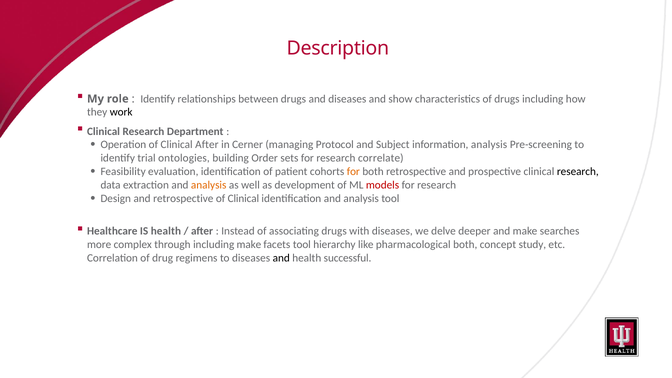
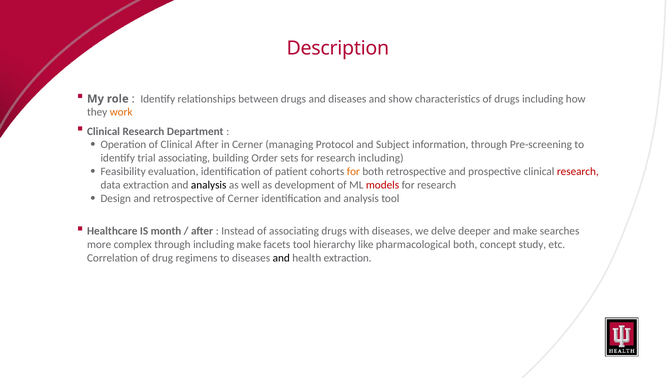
work colour: black -> orange
information analysis: analysis -> through
trial ontologies: ontologies -> associating
research correlate: correlate -> including
research at (578, 172) colour: black -> red
analysis at (209, 185) colour: orange -> black
Clinical at (243, 199): Clinical -> Cerner
IS health: health -> month
health successful: successful -> extraction
